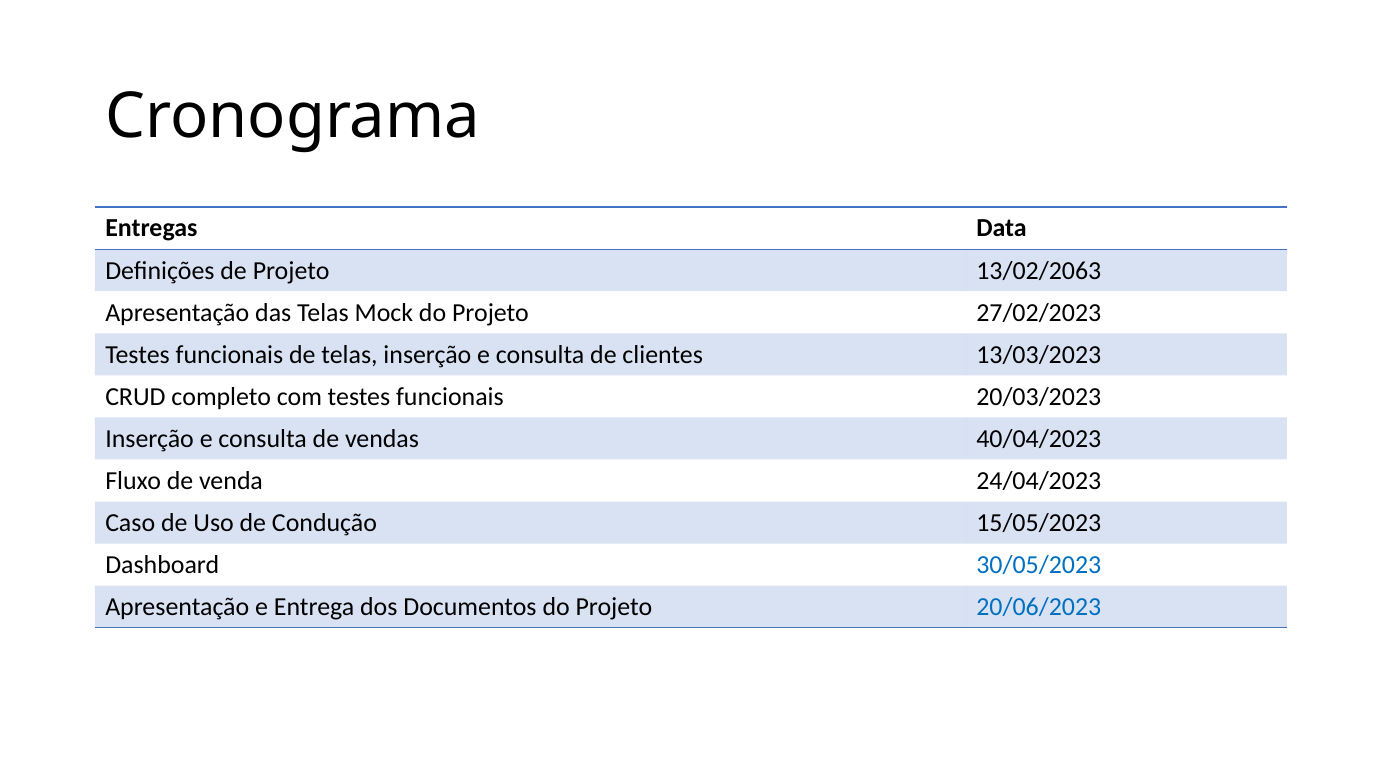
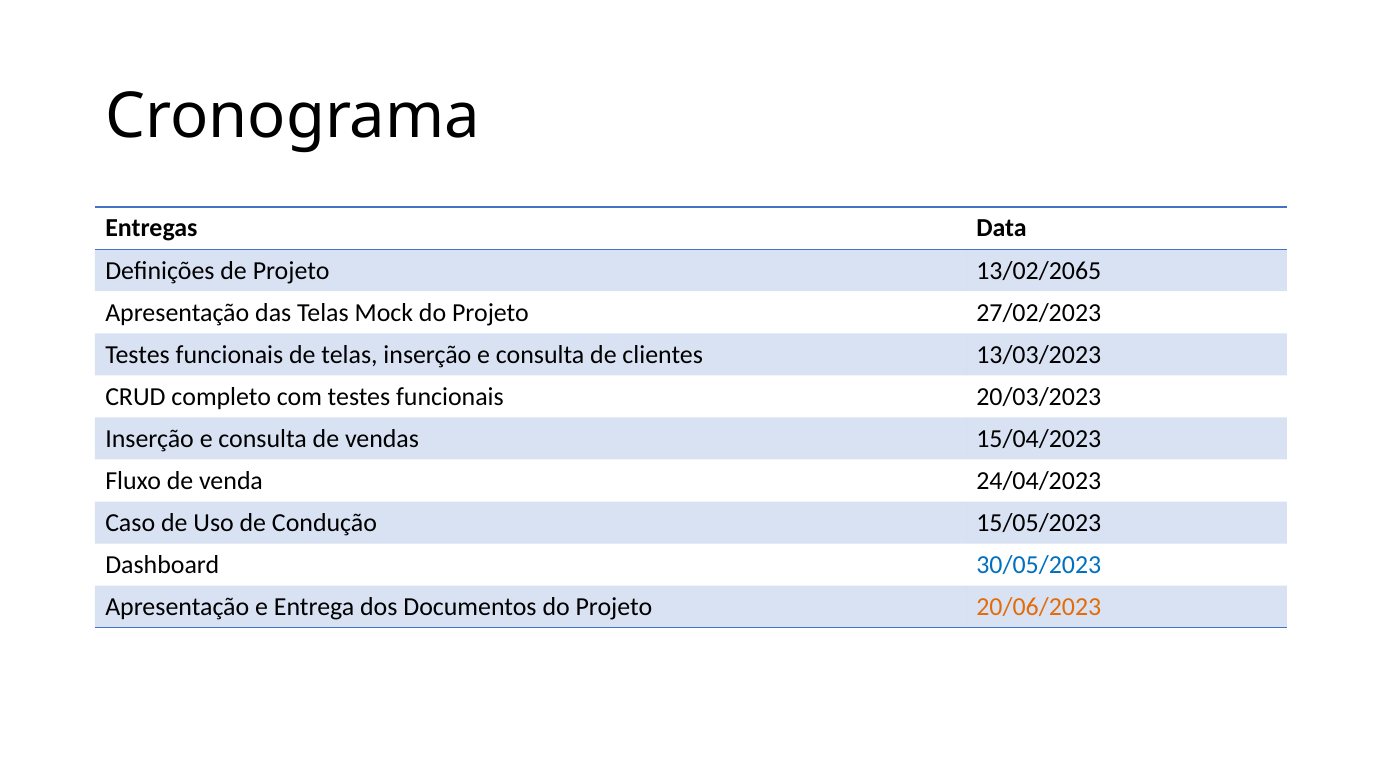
13/02/2063: 13/02/2063 -> 13/02/2065
40/04/2023: 40/04/2023 -> 15/04/2023
20/06/2023 colour: blue -> orange
